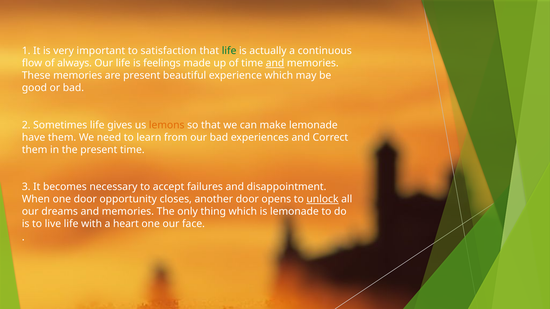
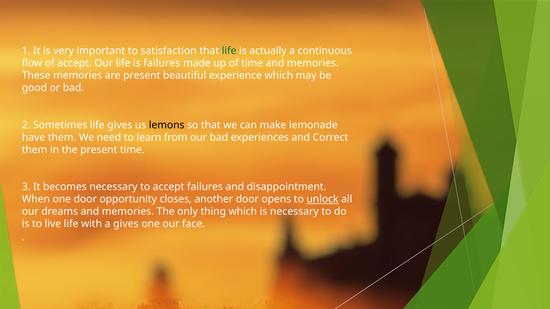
of always: always -> accept
is feelings: feelings -> failures
and at (275, 63) underline: present -> none
lemons colour: orange -> black
is lemonade: lemonade -> necessary
a heart: heart -> gives
